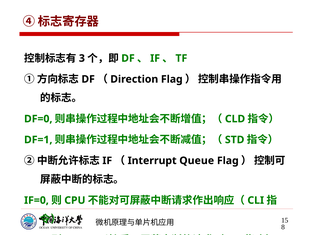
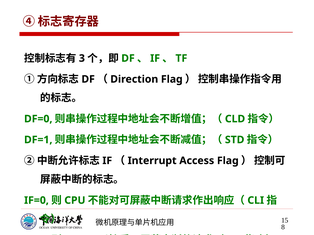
Queue: Queue -> Access
